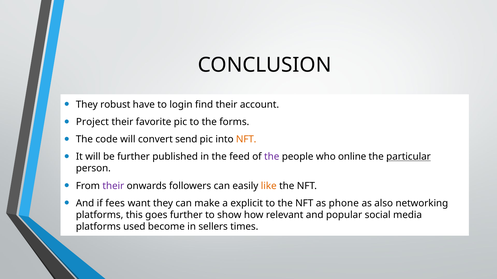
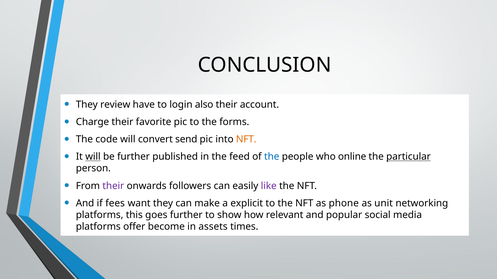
robust: robust -> review
find: find -> also
Project: Project -> Charge
will at (93, 157) underline: none -> present
the at (272, 157) colour: purple -> blue
like colour: orange -> purple
also: also -> unit
used: used -> offer
sellers: sellers -> assets
